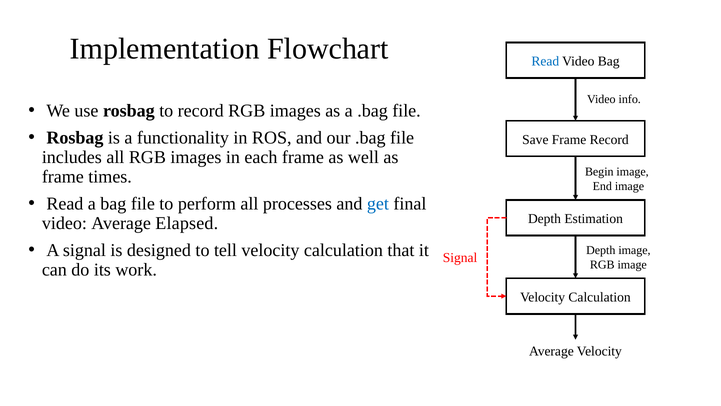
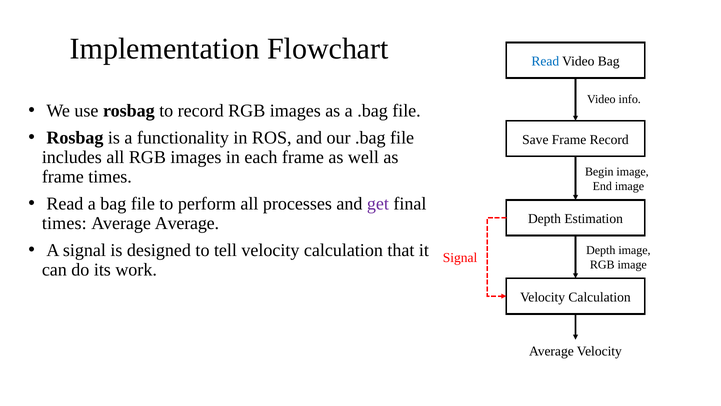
get colour: blue -> purple
video at (64, 223): video -> times
Average Elapsed: Elapsed -> Average
